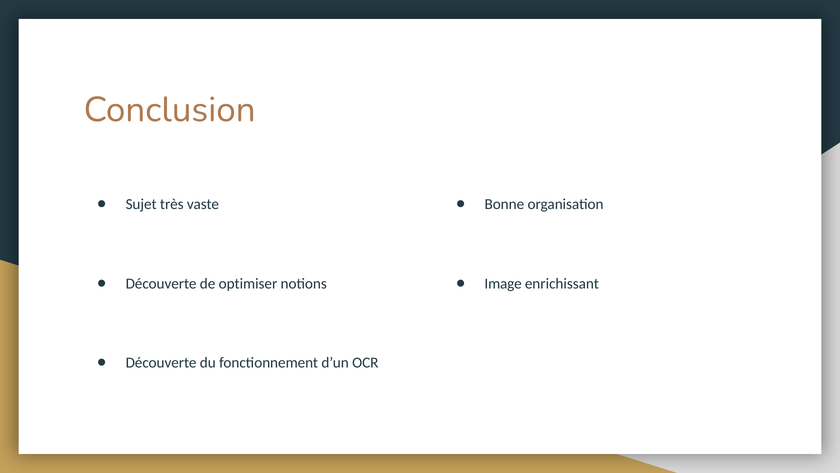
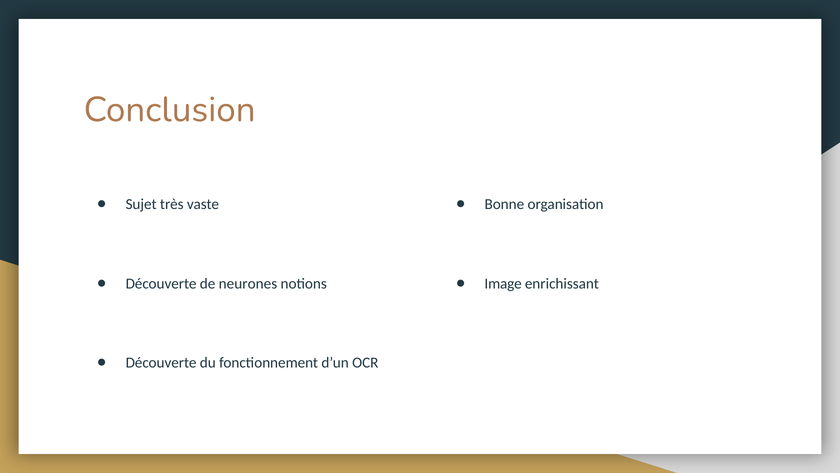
optimiser: optimiser -> neurones
